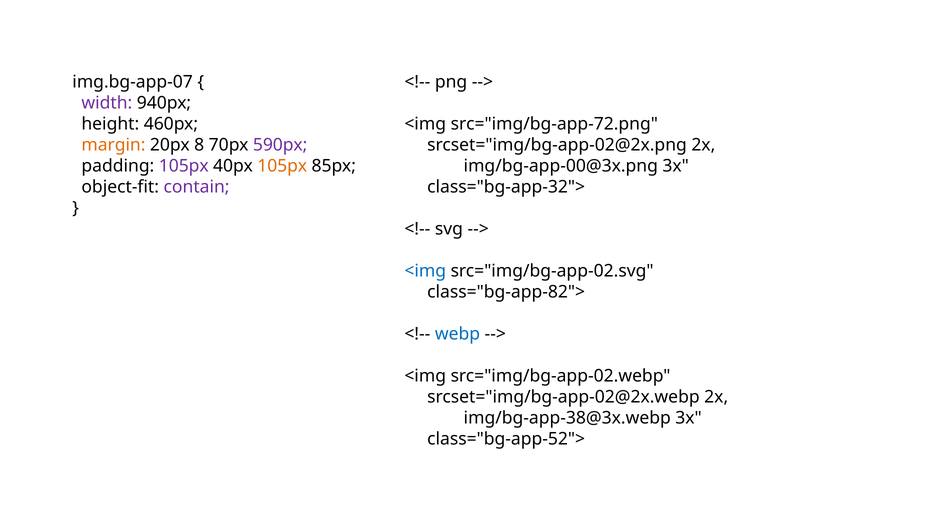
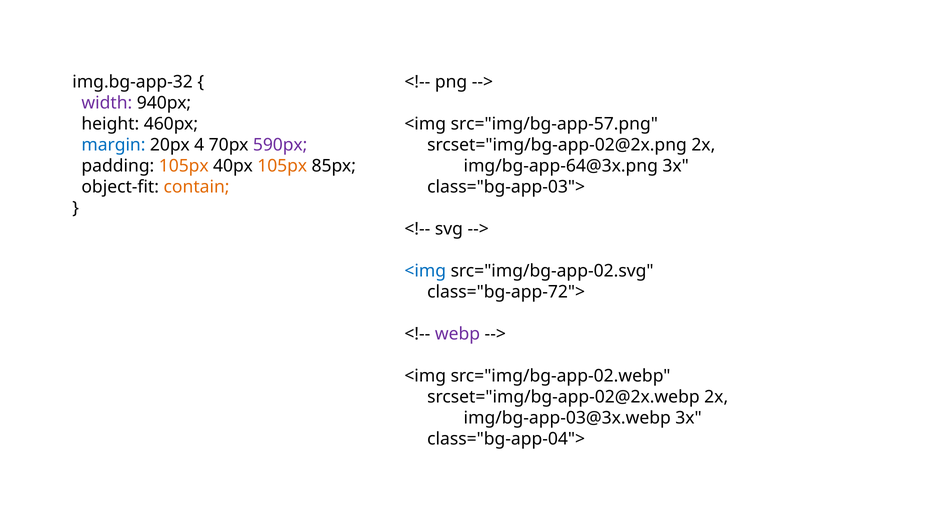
img.bg-app-07: img.bg-app-07 -> img.bg-app-32
src="img/bg-app-72.png: src="img/bg-app-72.png -> src="img/bg-app-57.png
margin colour: orange -> blue
8: 8 -> 4
105px at (184, 166) colour: purple -> orange
img/bg-app-00@3x.png: img/bg-app-00@3x.png -> img/bg-app-64@3x.png
contain colour: purple -> orange
class="bg-app-32">: class="bg-app-32"> -> class="bg-app-03">
class="bg-app-82">: class="bg-app-82"> -> class="bg-app-72">
webp colour: blue -> purple
img/bg-app-38@3x.webp: img/bg-app-38@3x.webp -> img/bg-app-03@3x.webp
class="bg-app-52">: class="bg-app-52"> -> class="bg-app-04">
